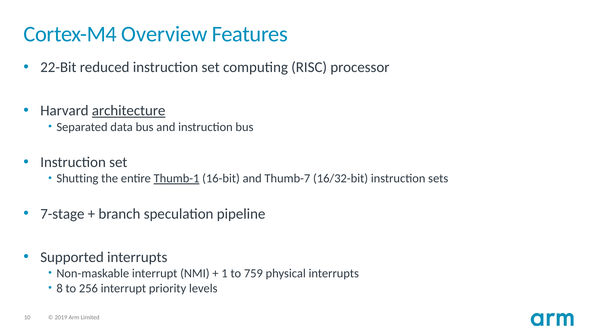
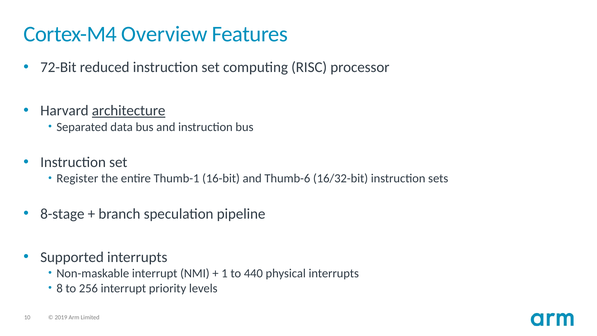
22-Bit: 22-Bit -> 72-Bit
Shutting: Shutting -> Register
Thumb-1 underline: present -> none
Thumb-7: Thumb-7 -> Thumb-6
7-stage: 7-stage -> 8-stage
759: 759 -> 440
